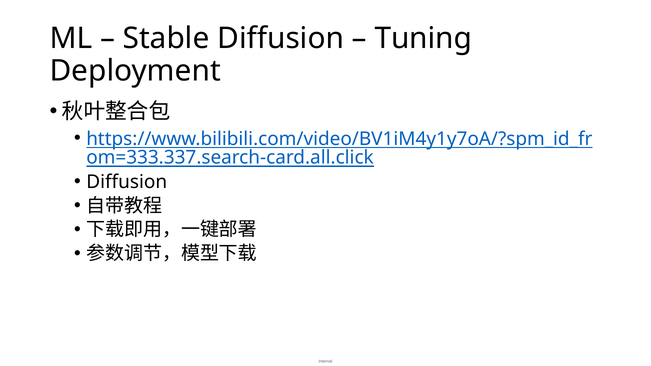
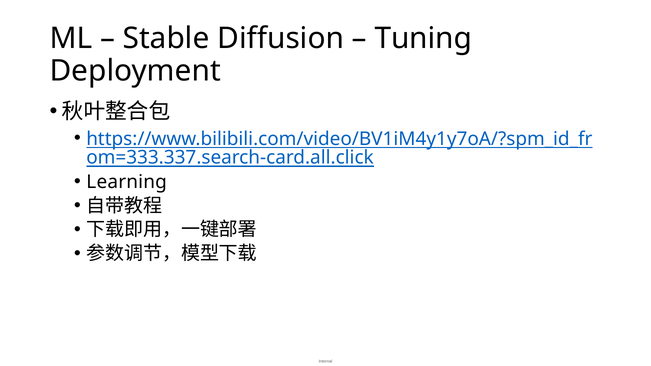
Diffusion at (127, 182): Diffusion -> Learning
